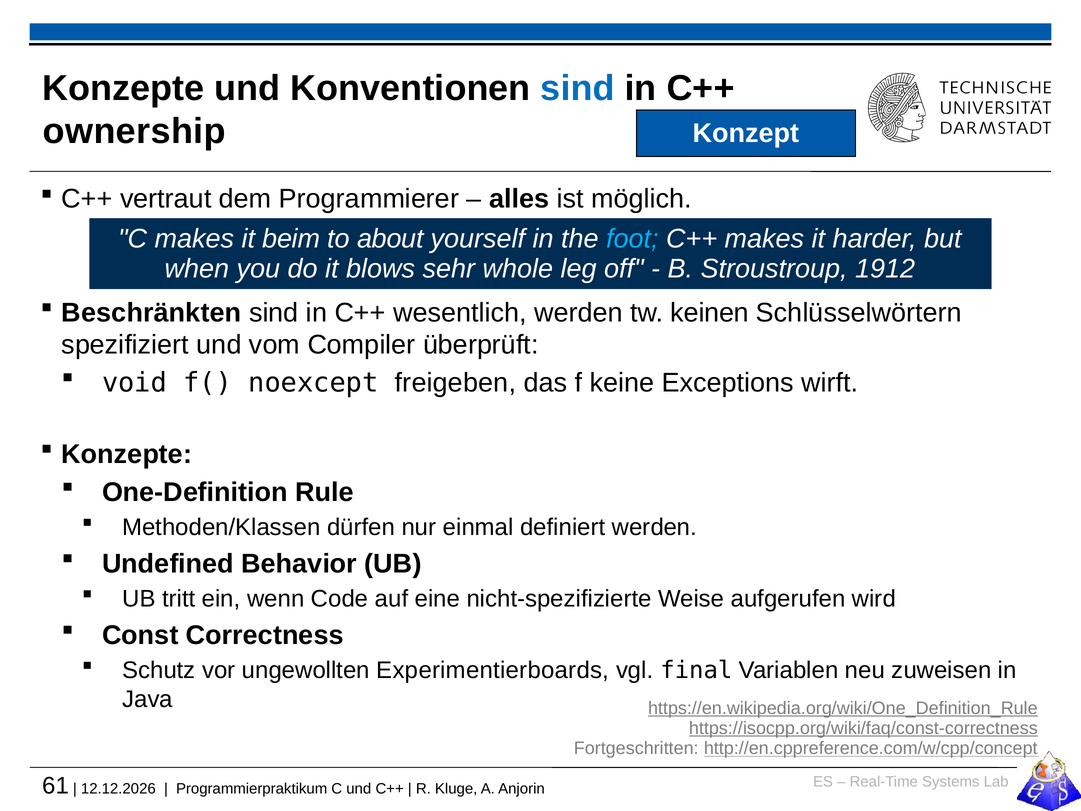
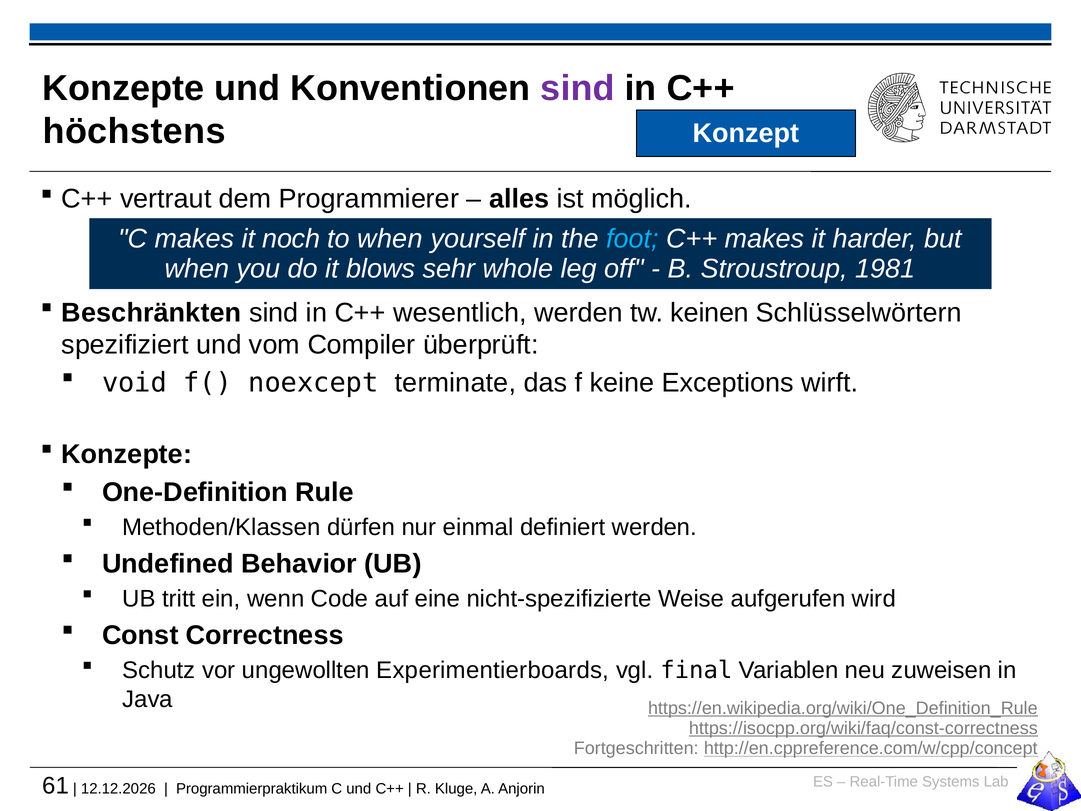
sind at (578, 88) colour: blue -> purple
ownership: ownership -> höchstens
beim: beim -> noch
to about: about -> when
1912: 1912 -> 1981
freigeben: freigeben -> terminate
